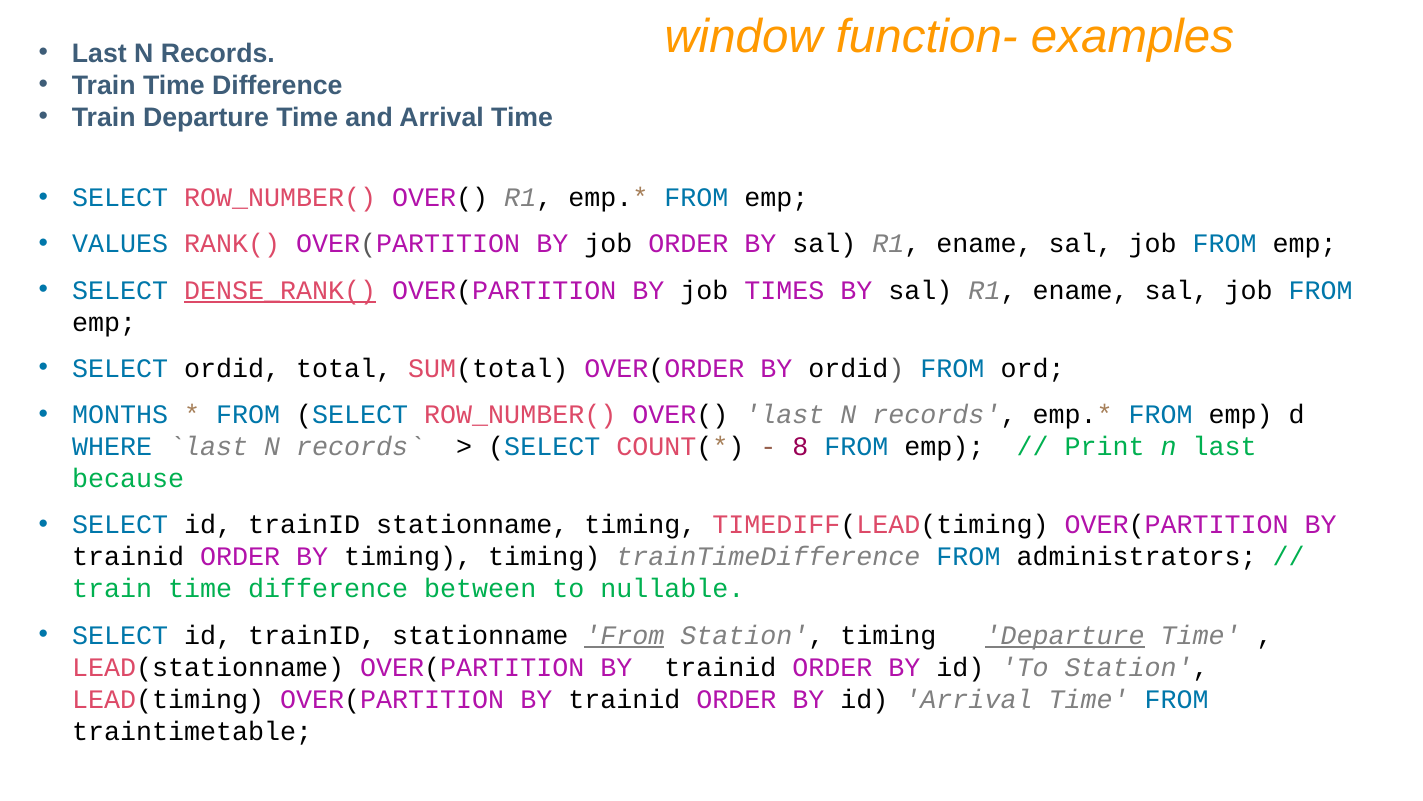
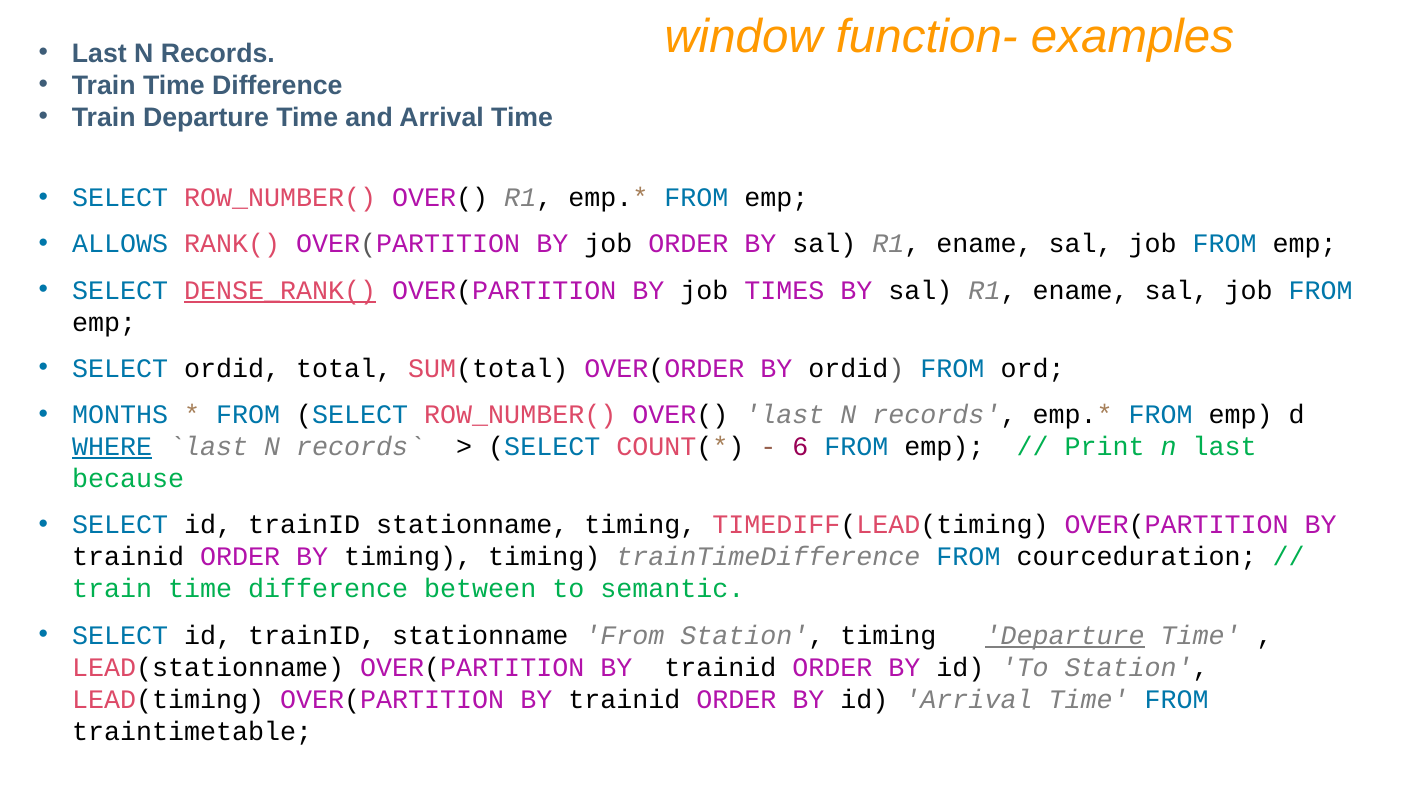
VALUES: VALUES -> ALLOWS
WHERE underline: none -> present
8: 8 -> 6
administrators: administrators -> courceduration
nullable: nullable -> semantic
From at (624, 635) underline: present -> none
